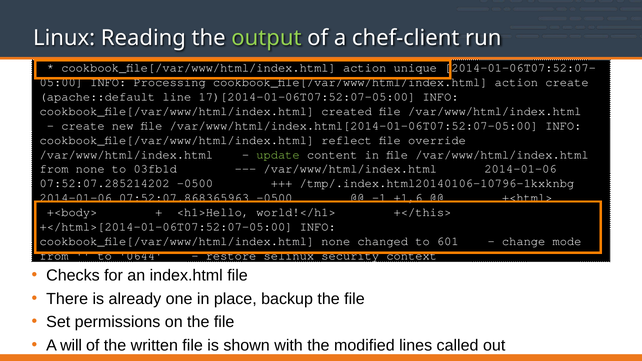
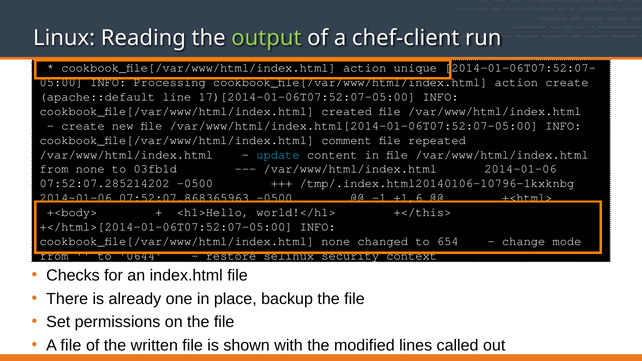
reflect: reflect -> comment
override: override -> repeated
update colour: light green -> light blue
601: 601 -> 654
A will: will -> file
